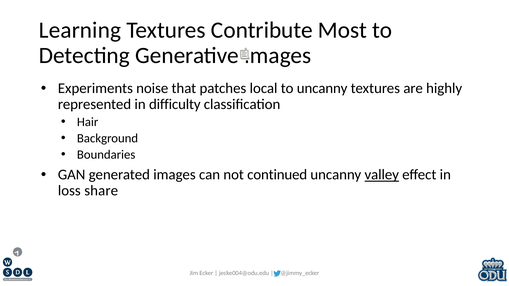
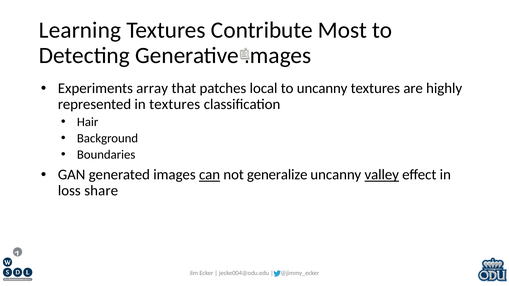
noise: noise -> array
in difficulty: difficulty -> textures
can underline: none -> present
continued: continued -> generalize
